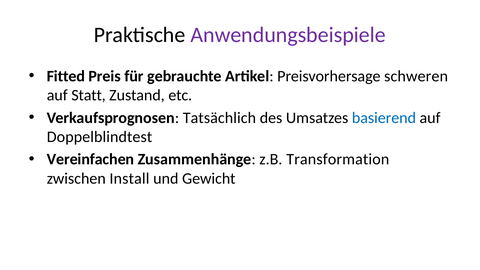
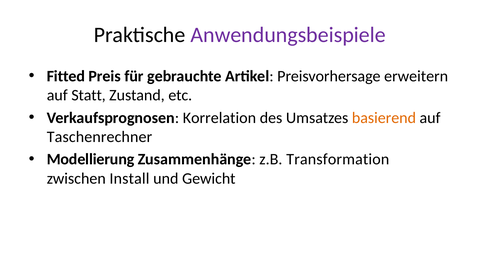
schweren: schweren -> erweitern
Tatsächlich: Tatsächlich -> Korrelation
basierend colour: blue -> orange
Doppelblindtest: Doppelblindtest -> Taschenrechner
Vereinfachen: Vereinfachen -> Modellierung
